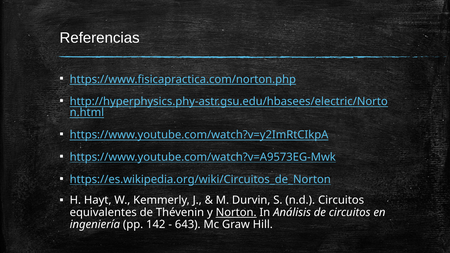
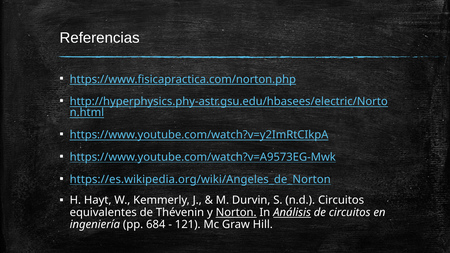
https://es.wikipedia.org/wiki/Circuitos_de_Norton: https://es.wikipedia.org/wiki/Circuitos_de_Norton -> https://es.wikipedia.org/wiki/Angeles_de_Norton
Análisis underline: none -> present
142: 142 -> 684
643: 643 -> 121
